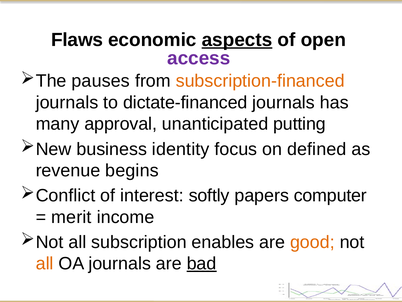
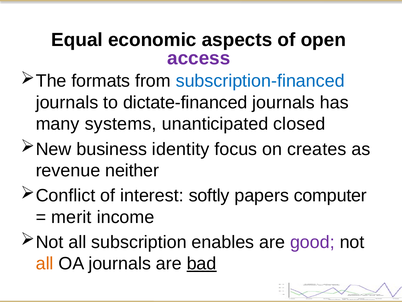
Flaws: Flaws -> Equal
aspects underline: present -> none
pauses: pauses -> formats
subscription-financed colour: orange -> blue
approval: approval -> systems
putting: putting -> closed
defined: defined -> creates
begins: begins -> neither
good colour: orange -> purple
